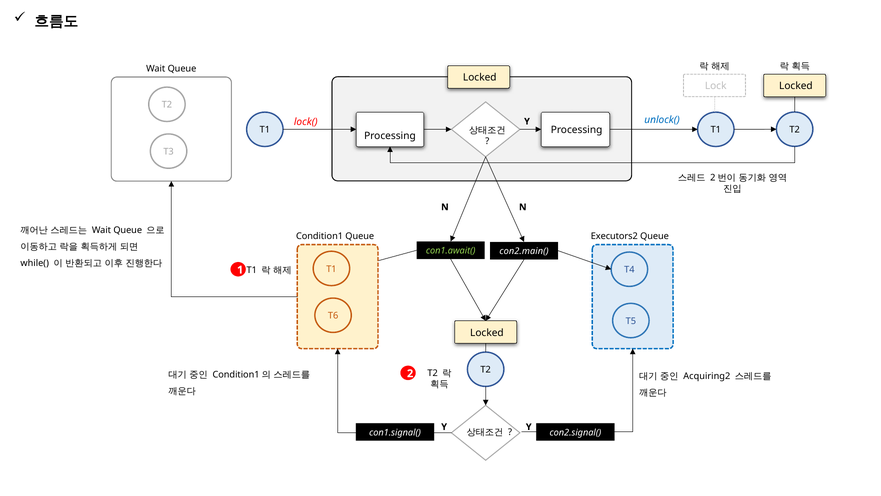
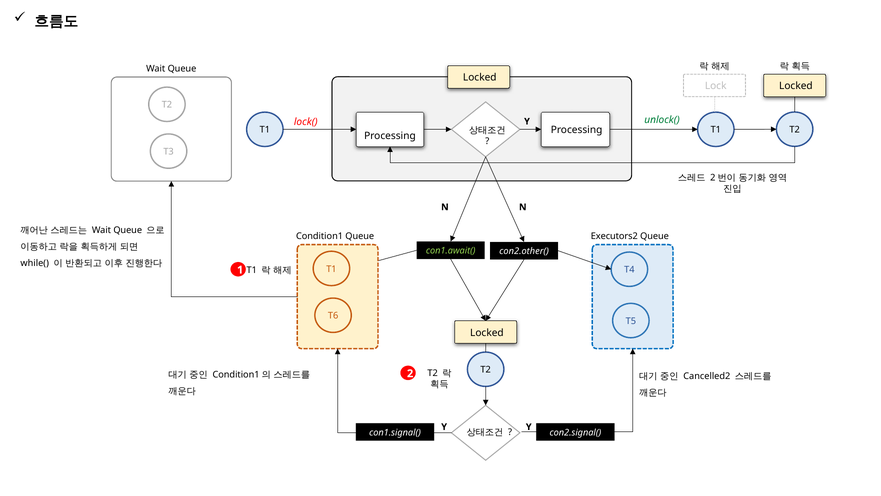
unlock( colour: blue -> green
con2.main(: con2.main( -> con2.other(
Acquiring2: Acquiring2 -> Cancelled2
